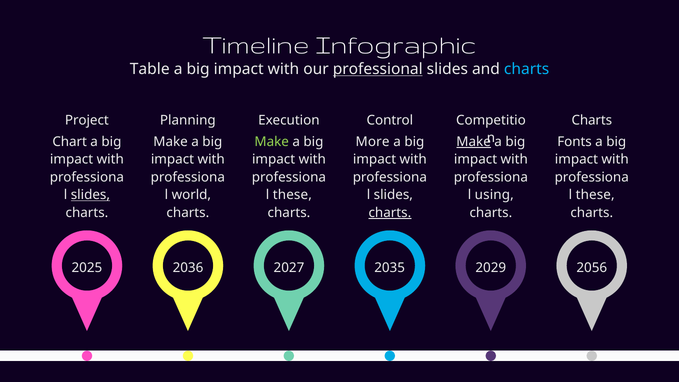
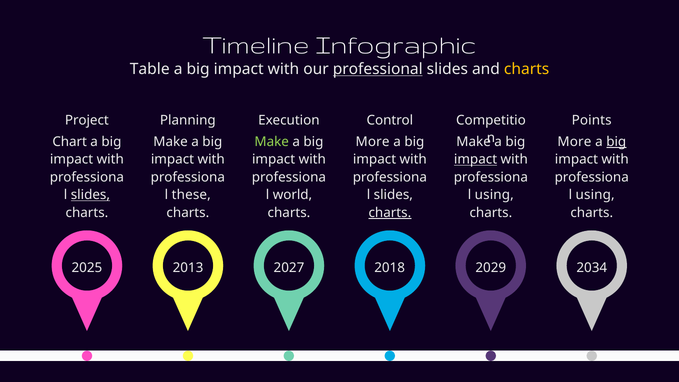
charts at (527, 69) colour: light blue -> yellow
Charts at (592, 120): Charts -> Points
Fonts at (575, 142): Fonts -> More
big at (616, 142) underline: none -> present
Make at (474, 142) underline: present -> none
impact at (476, 160) underline: none -> present
world: world -> these
these at (292, 195): these -> world
these at (595, 195): these -> using
2036: 2036 -> 2013
2035: 2035 -> 2018
2056: 2056 -> 2034
